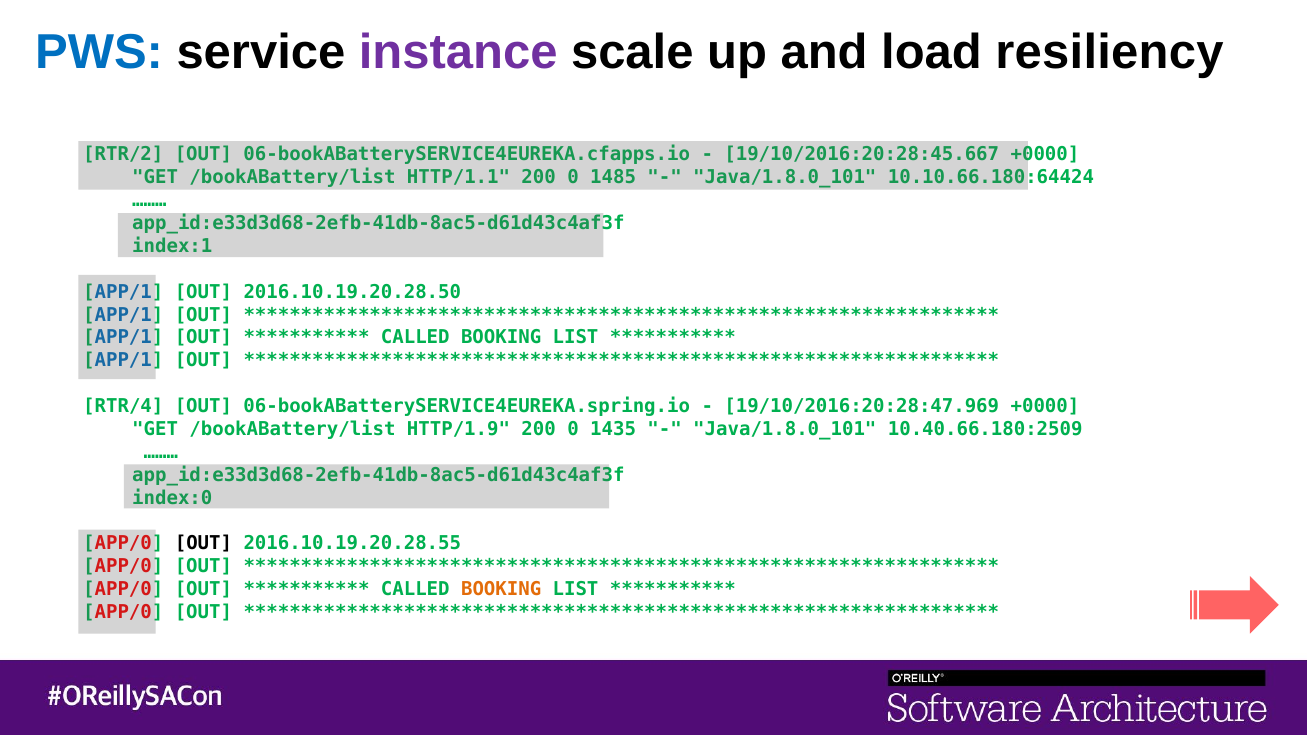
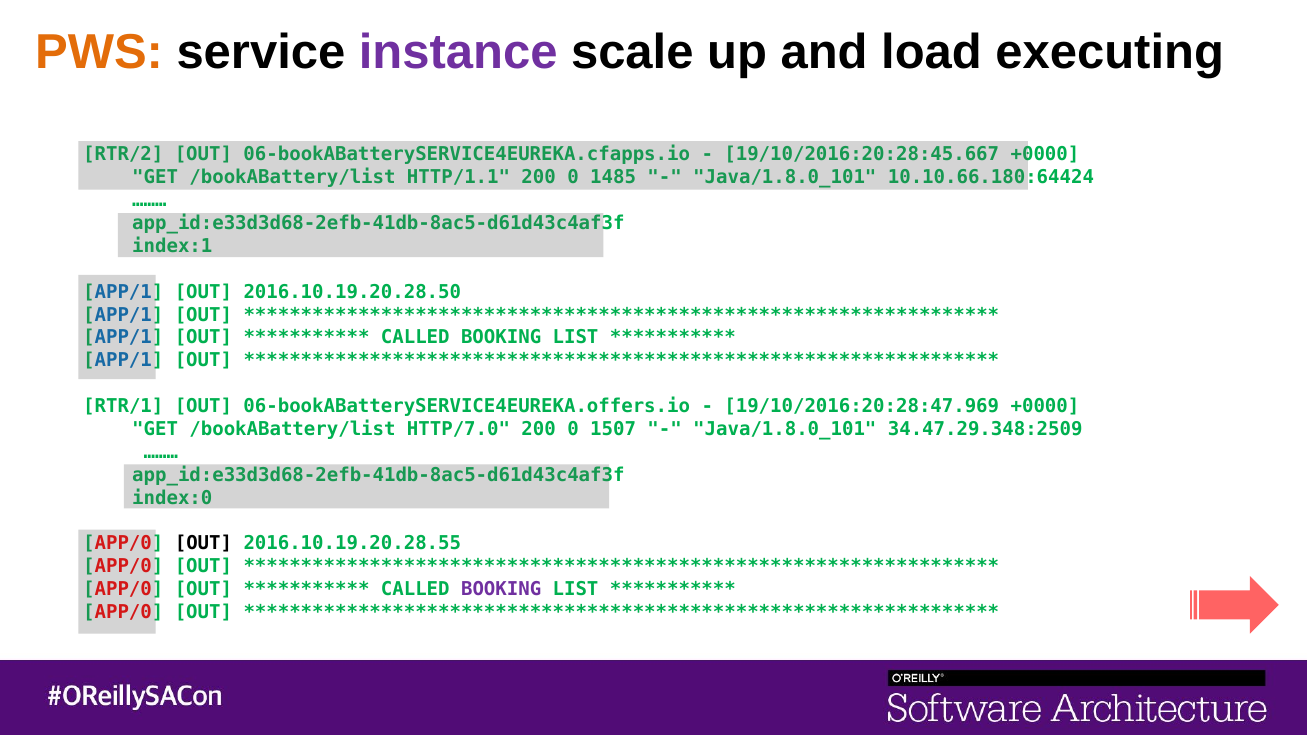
PWS colour: blue -> orange
resiliency: resiliency -> executing
RTR/4: RTR/4 -> RTR/1
06-bookABatterySERVICE4EUREKA.spring.io: 06-bookABatterySERVICE4EUREKA.spring.io -> 06-bookABatterySERVICE4EUREKA.offers.io
HTTP/1.9: HTTP/1.9 -> HTTP/7.0
1435: 1435 -> 1507
10.40.66.180:2509: 10.40.66.180:2509 -> 34.47.29.348:2509
BOOKING at (501, 589) colour: orange -> purple
